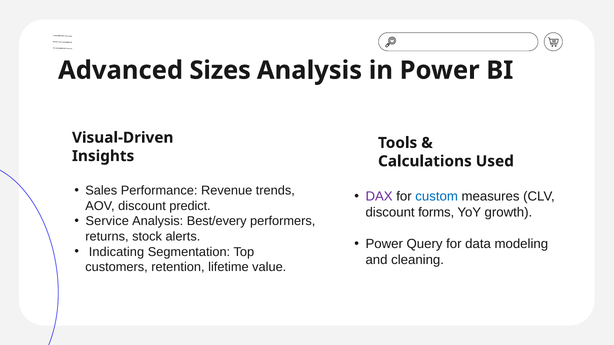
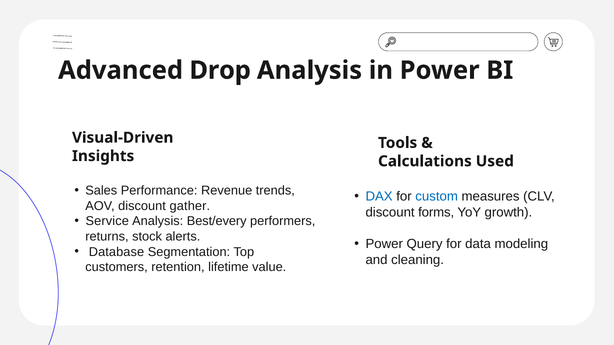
Sizes: Sizes -> Drop
DAX colour: purple -> blue
predict: predict -> gather
Indicating: Indicating -> Database
